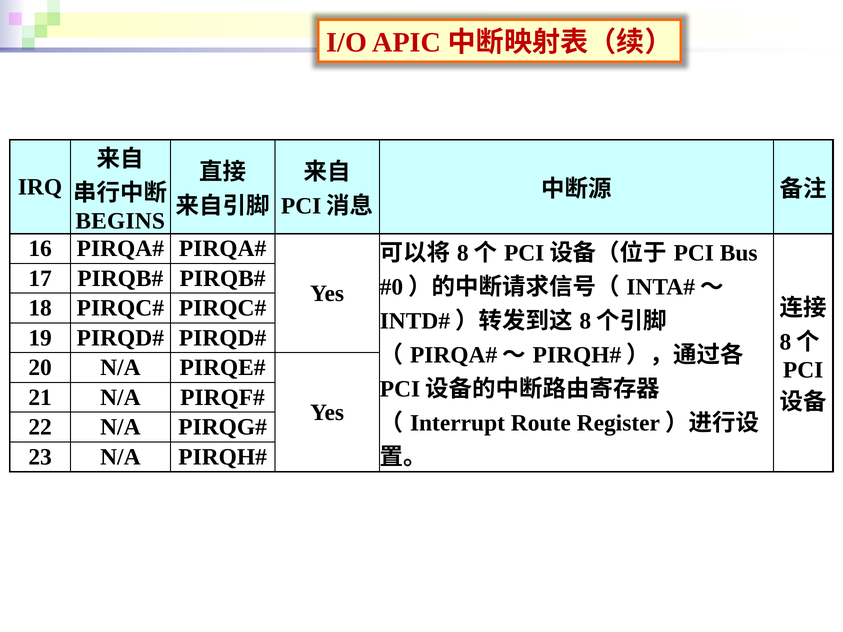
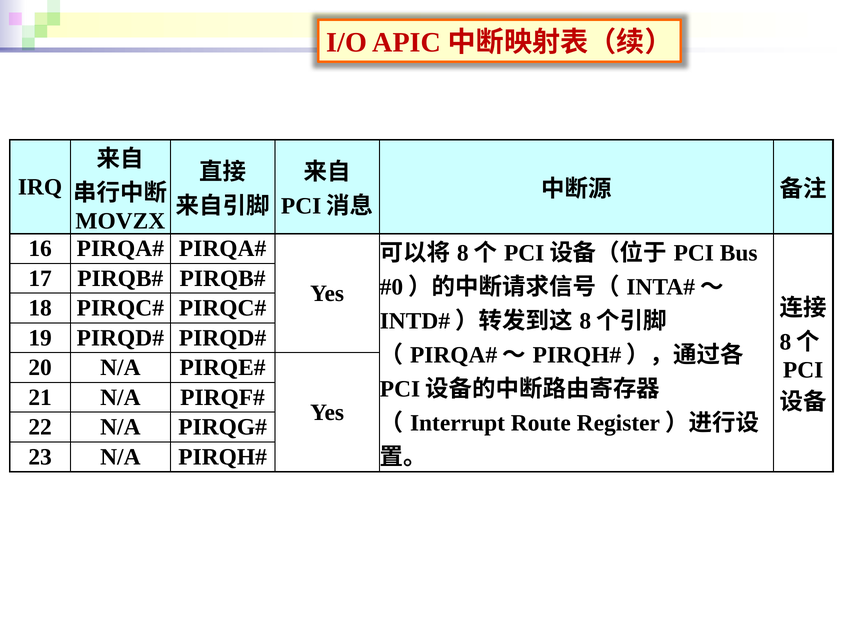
BEGINS: BEGINS -> MOVZX
